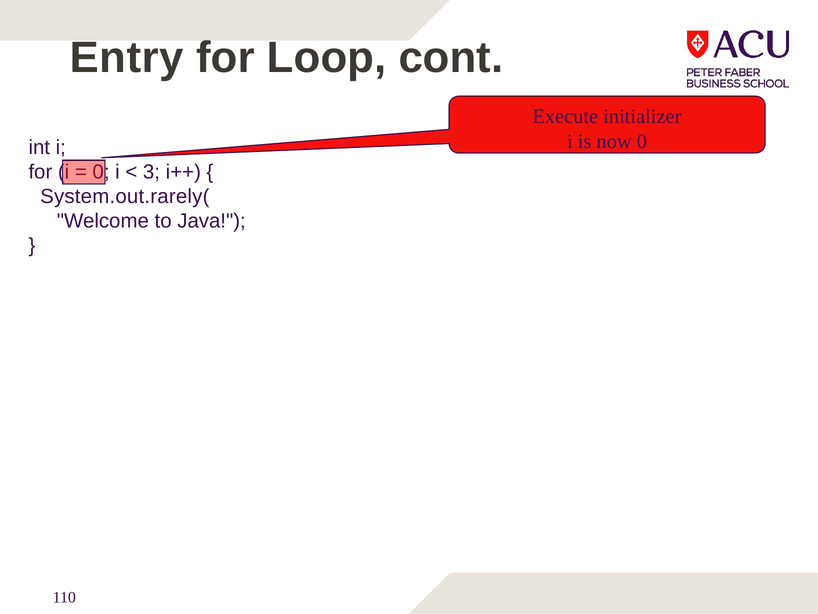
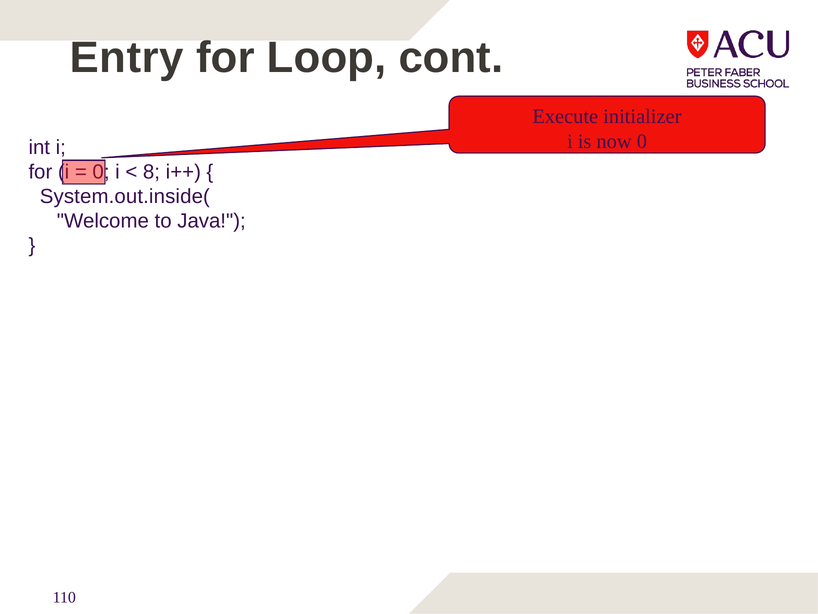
3: 3 -> 8
System.out.rarely(: System.out.rarely( -> System.out.inside(
